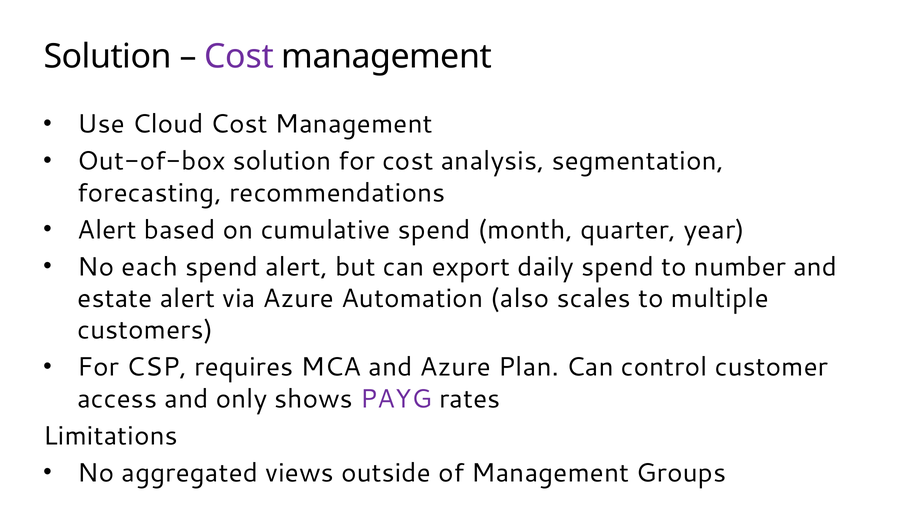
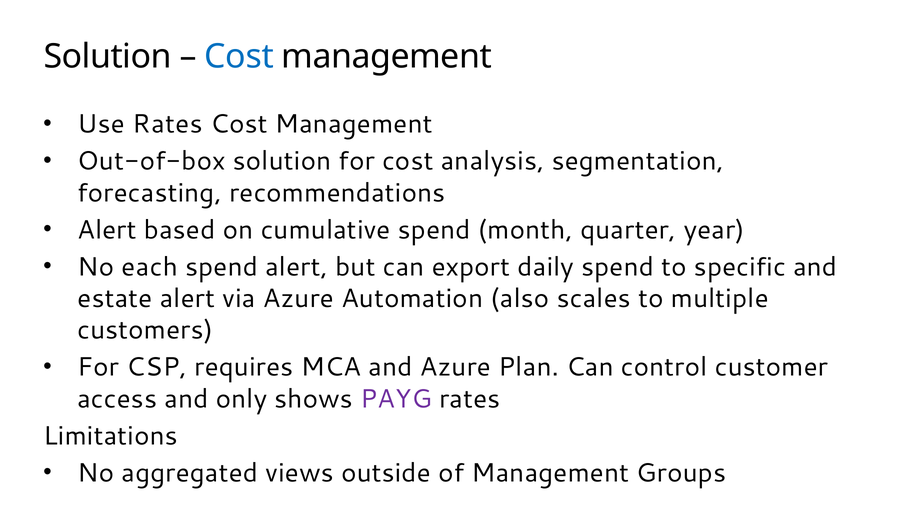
Cost at (239, 57) colour: purple -> blue
Use Cloud: Cloud -> Rates
number: number -> specific
